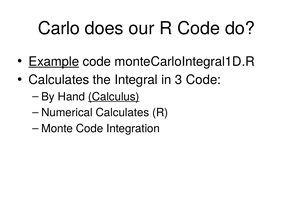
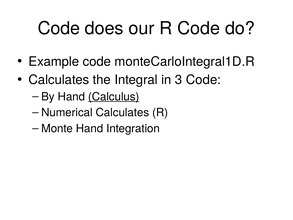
Carlo at (59, 28): Carlo -> Code
Example underline: present -> none
Monte Code: Code -> Hand
